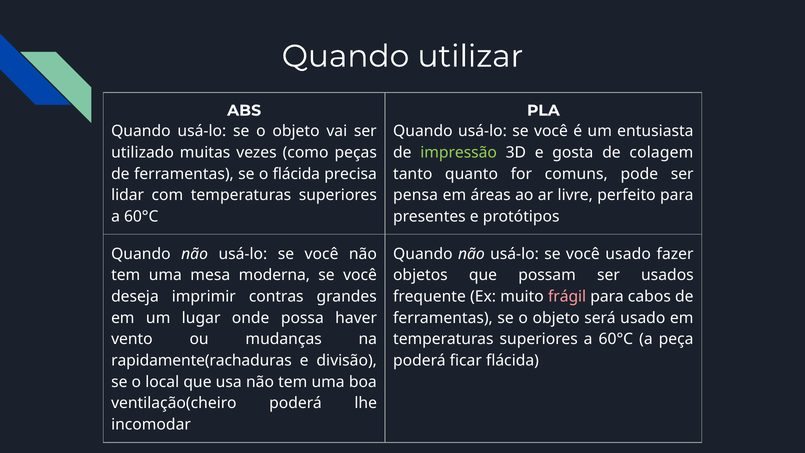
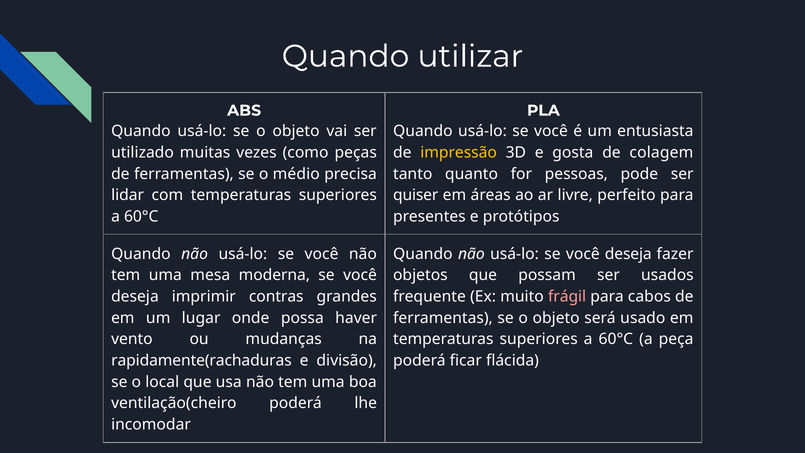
impressão colour: light green -> yellow
o flácida: flácida -> médio
comuns: comuns -> pessoas
pensa: pensa -> quiser
usá-lo se você usado: usado -> deseja
